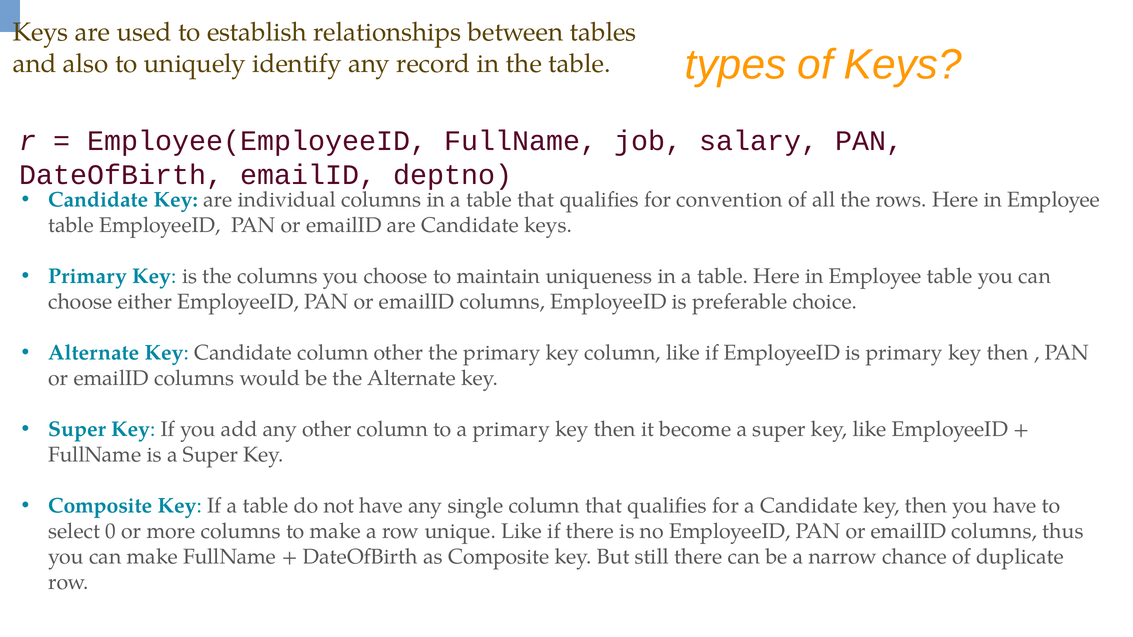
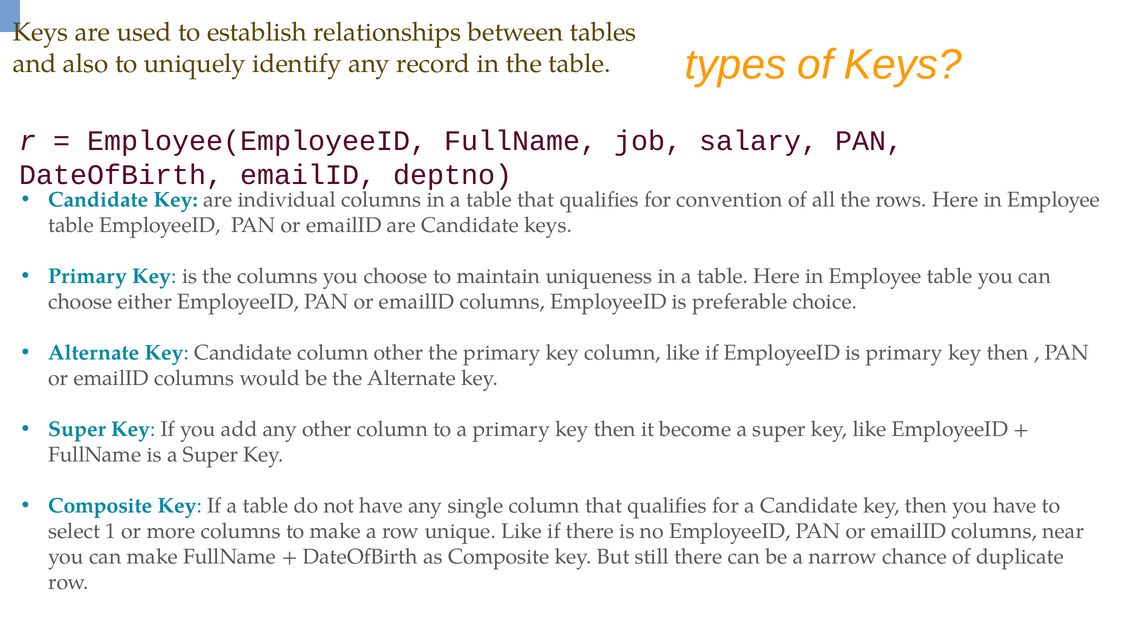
0: 0 -> 1
thus: thus -> near
